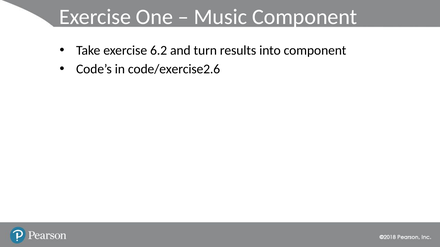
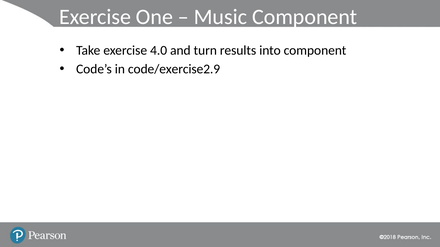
6.2: 6.2 -> 4.0
code/exercise2.6: code/exercise2.6 -> code/exercise2.9
